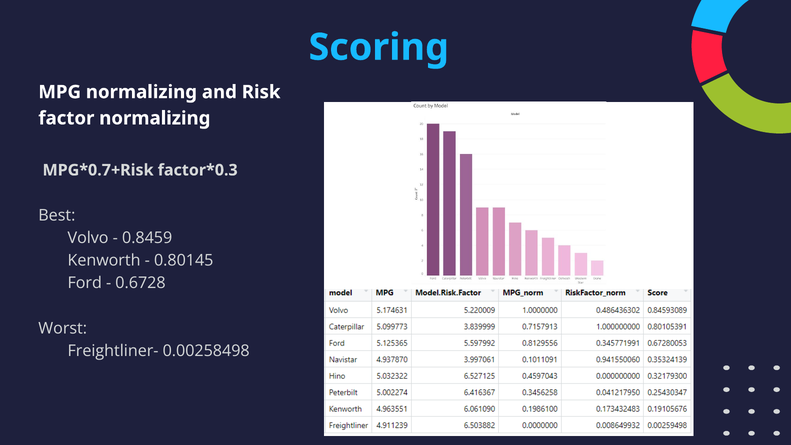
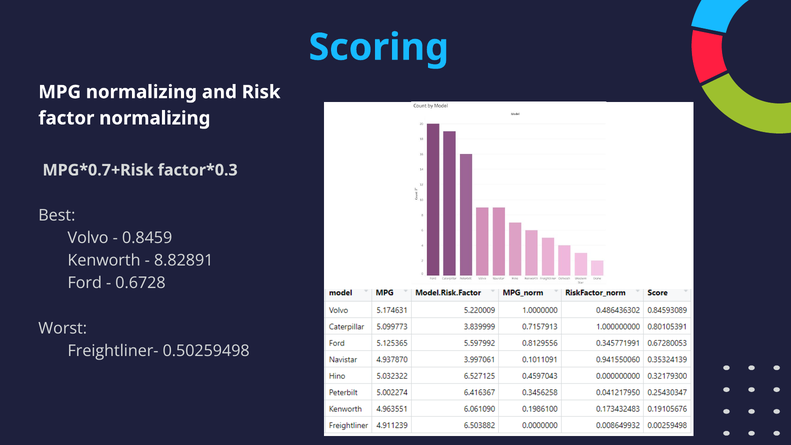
0.80145: 0.80145 -> 8.82891
0.00258498: 0.00258498 -> 0.50259498
